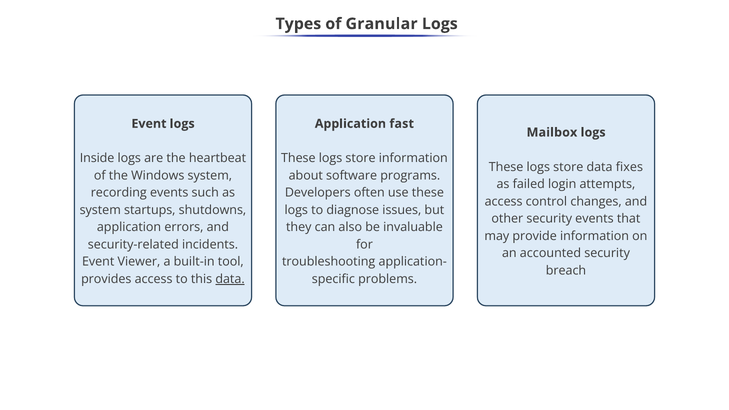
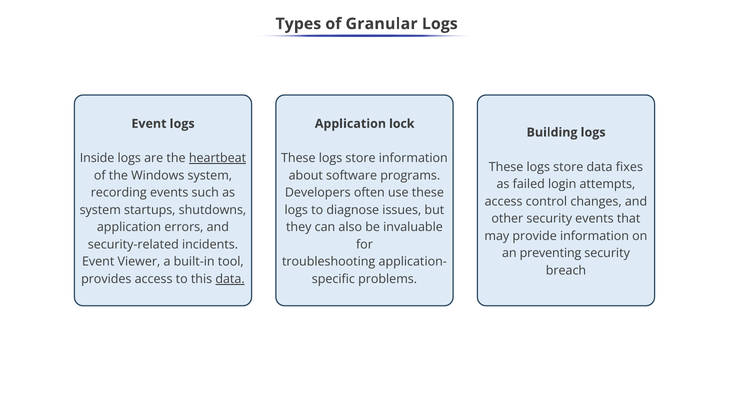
fast: fast -> lock
Mailbox: Mailbox -> Building
heartbeat underline: none -> present
accounted: accounted -> preventing
